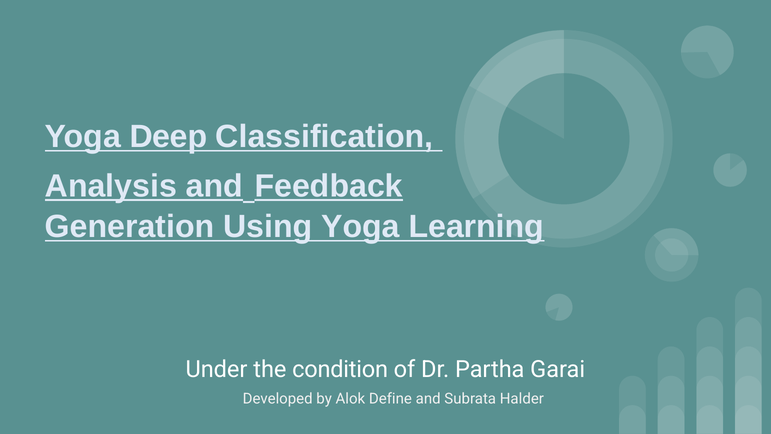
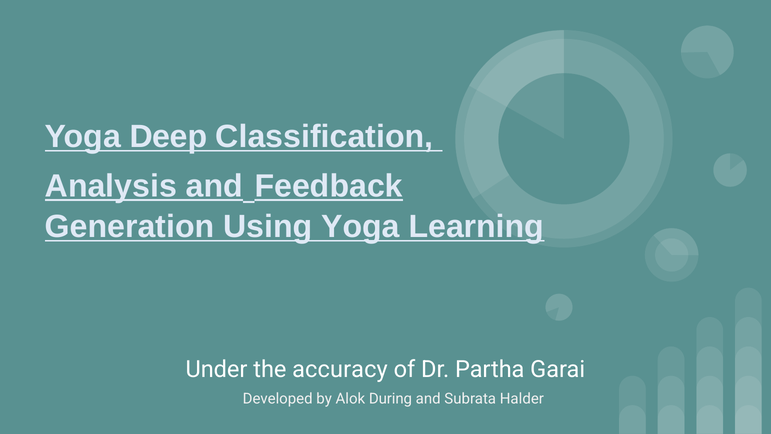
condition: condition -> accuracy
Define: Define -> During
